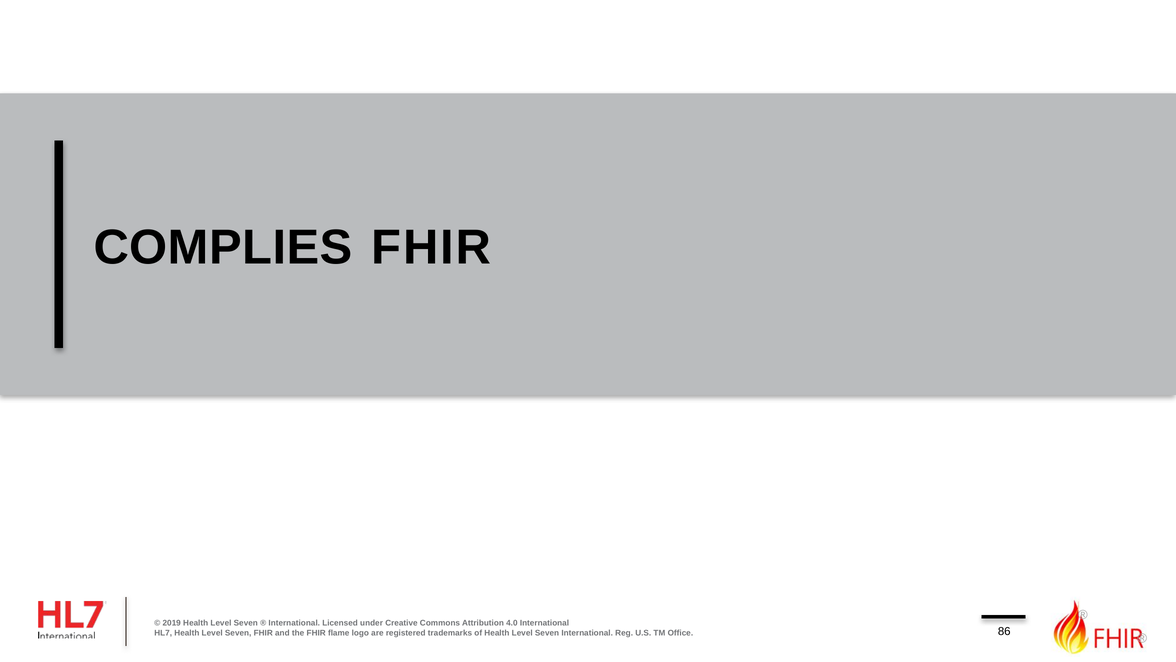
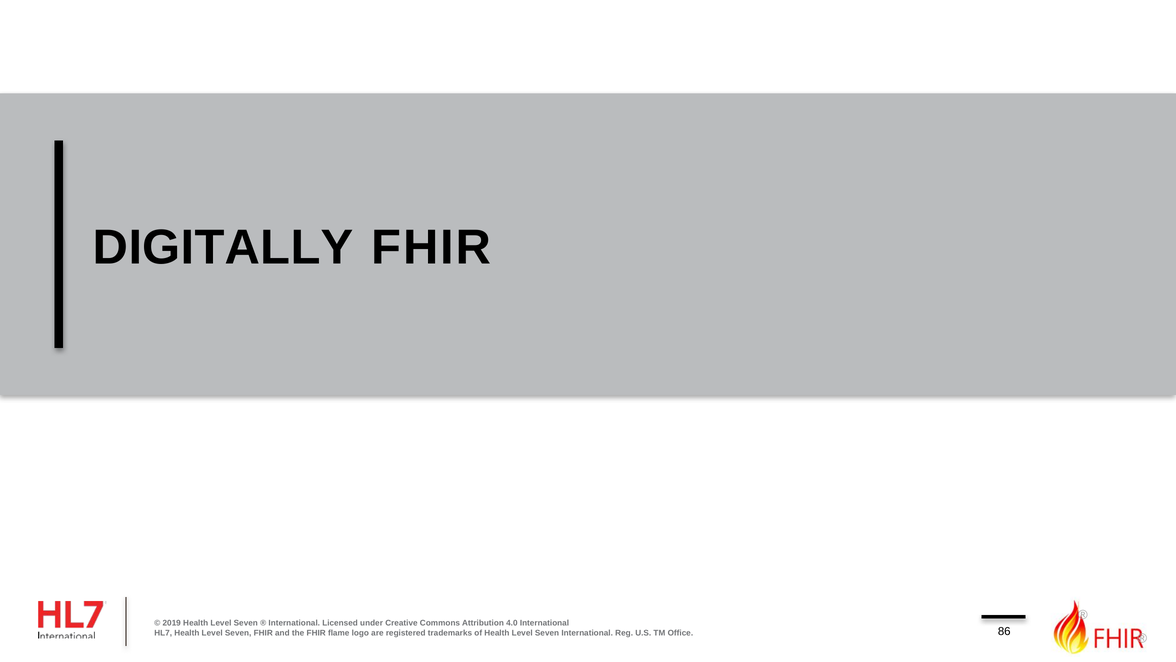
COMPLIES: COMPLIES -> DIGITALLY
